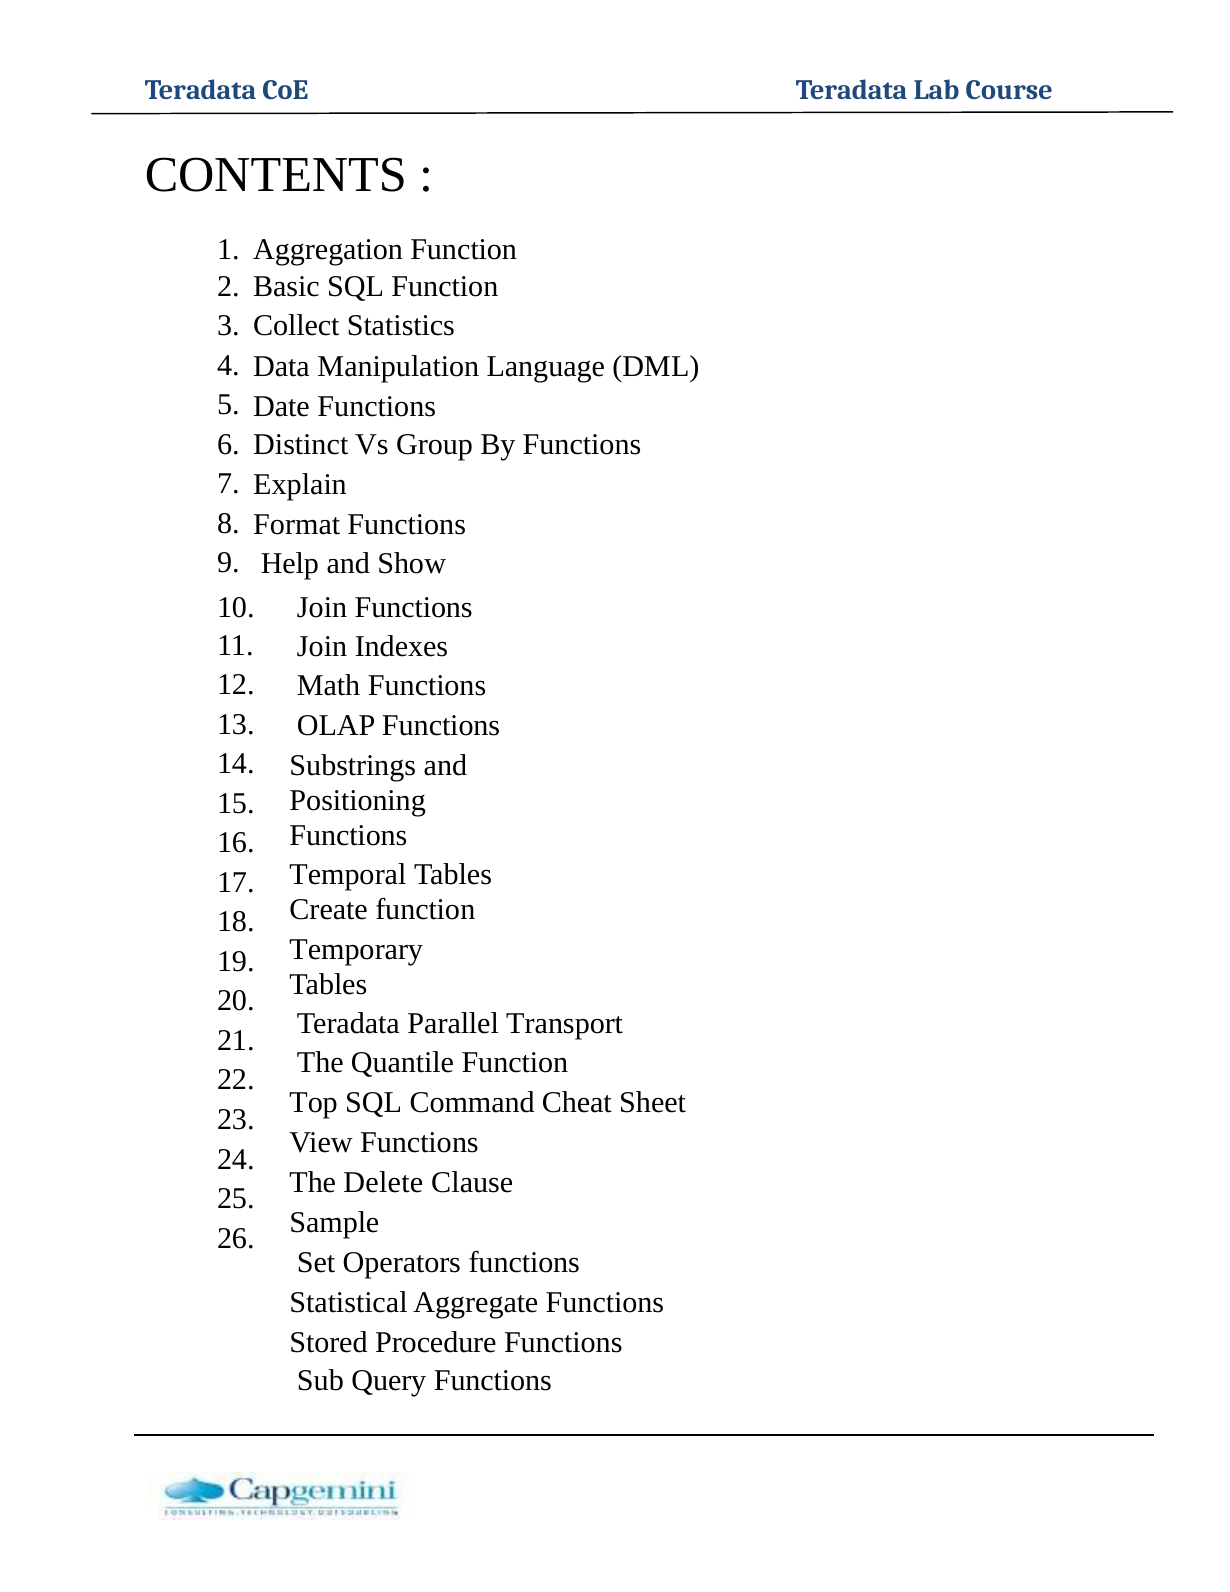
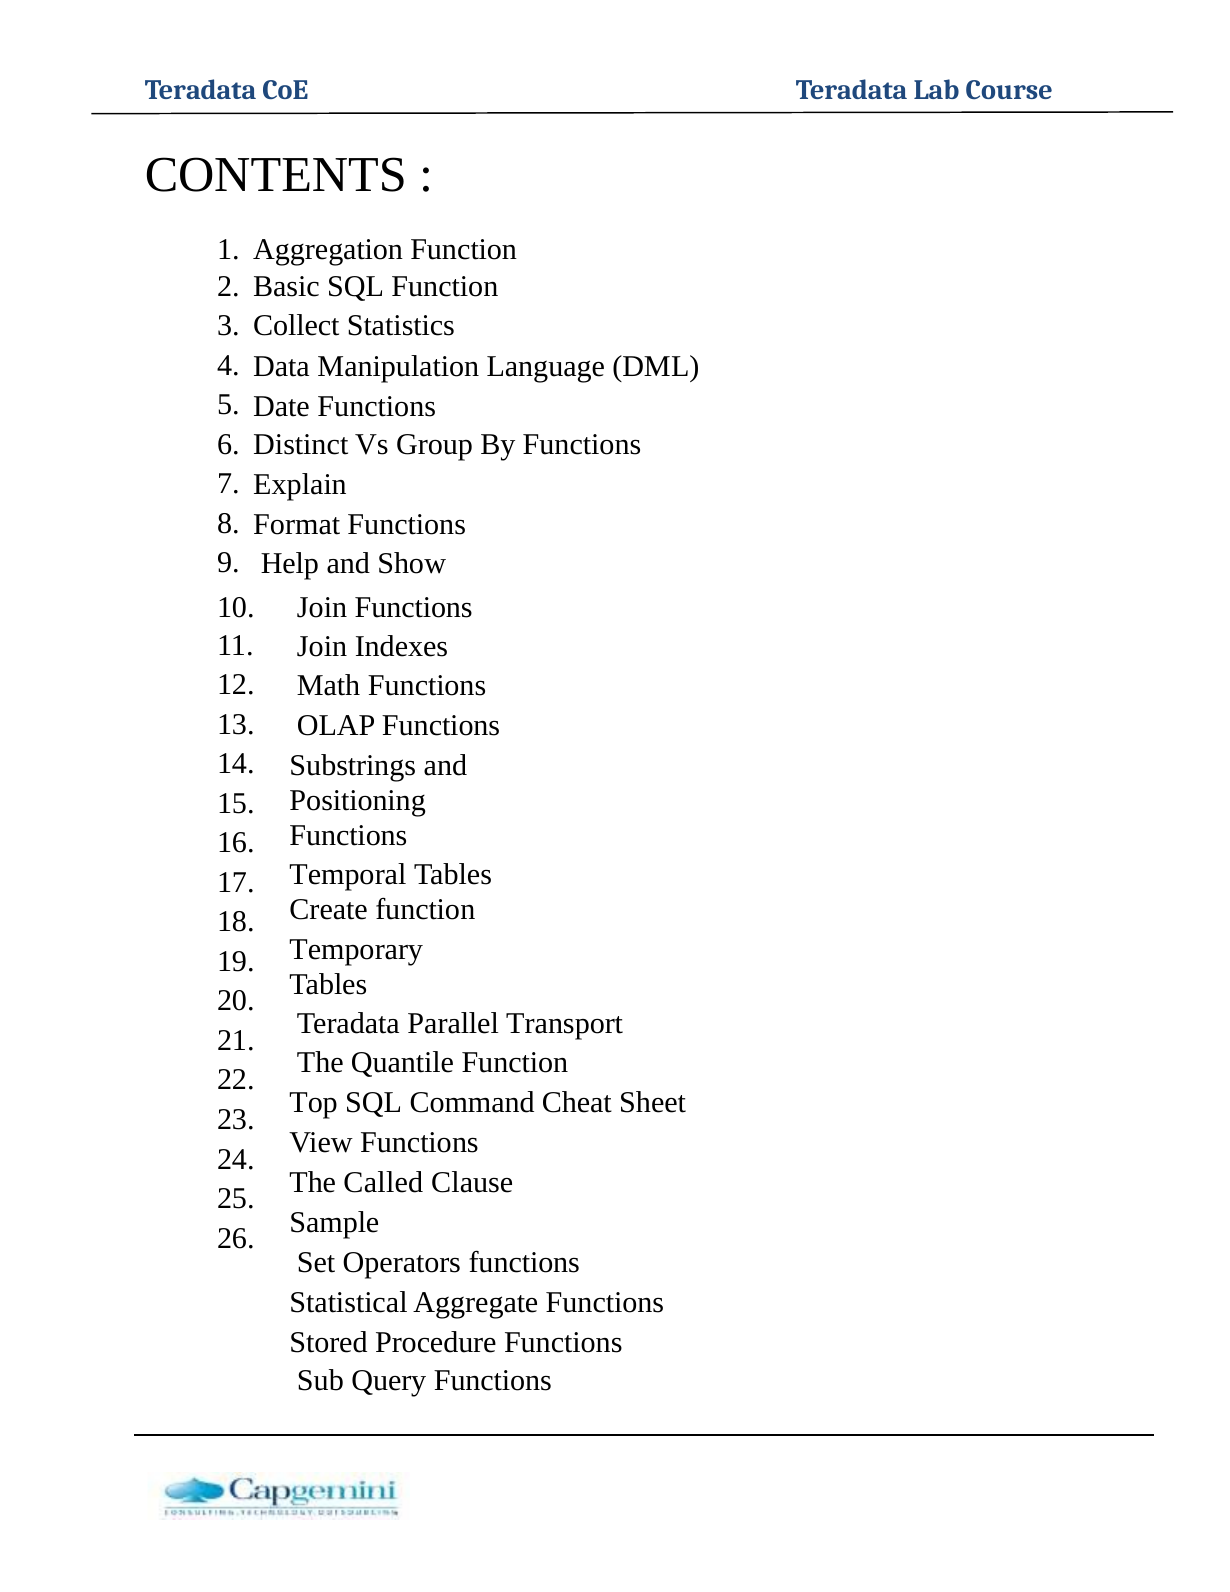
Delete: Delete -> Called
